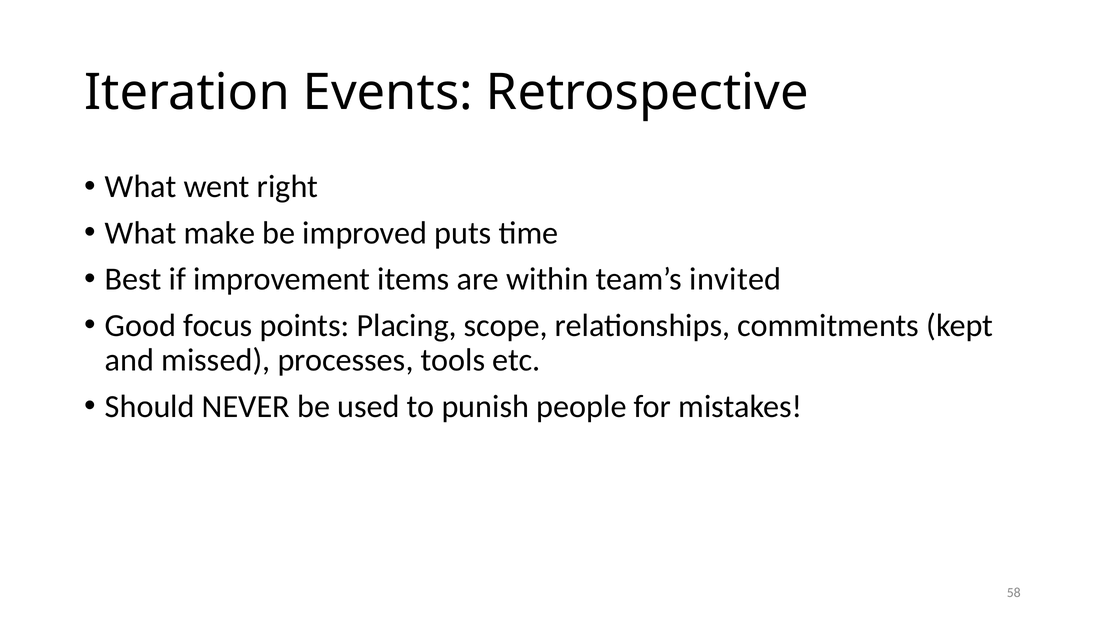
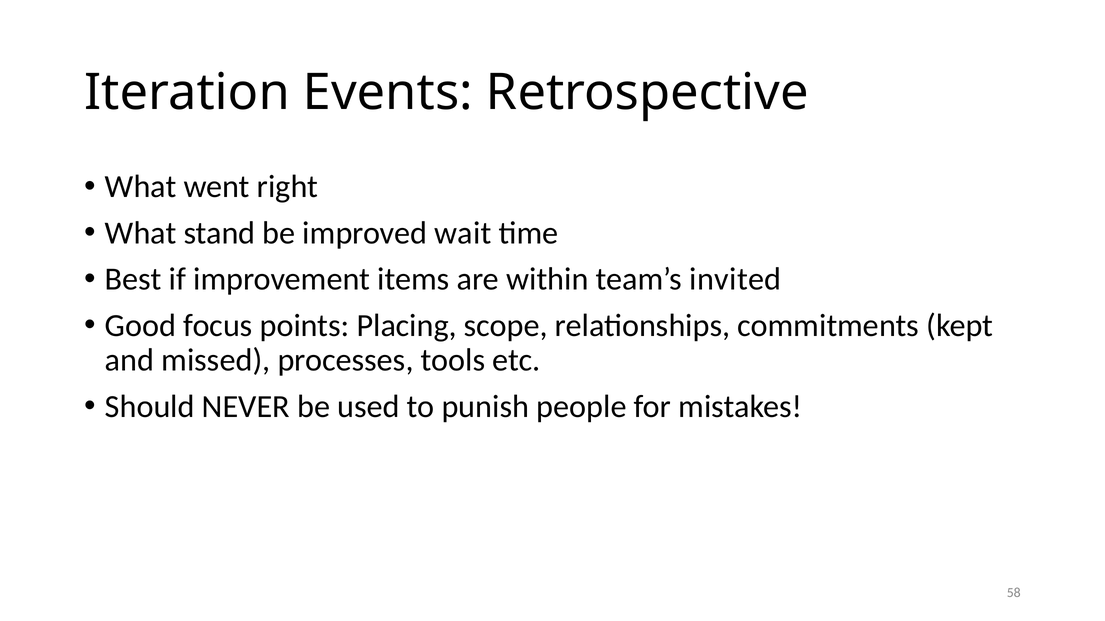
make: make -> stand
puts: puts -> wait
